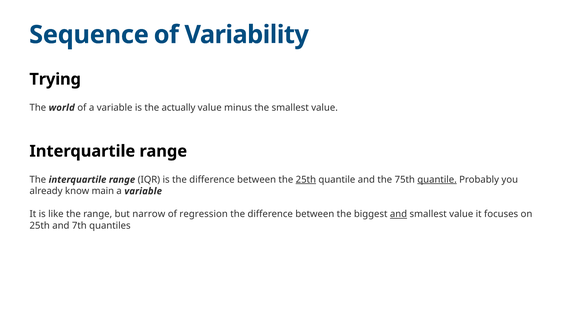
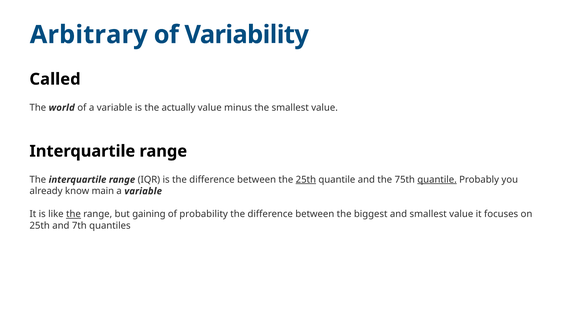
Sequence: Sequence -> Arbitrary
Trying: Trying -> Called
the at (73, 214) underline: none -> present
narrow: narrow -> gaining
regression: regression -> probability
and at (398, 214) underline: present -> none
